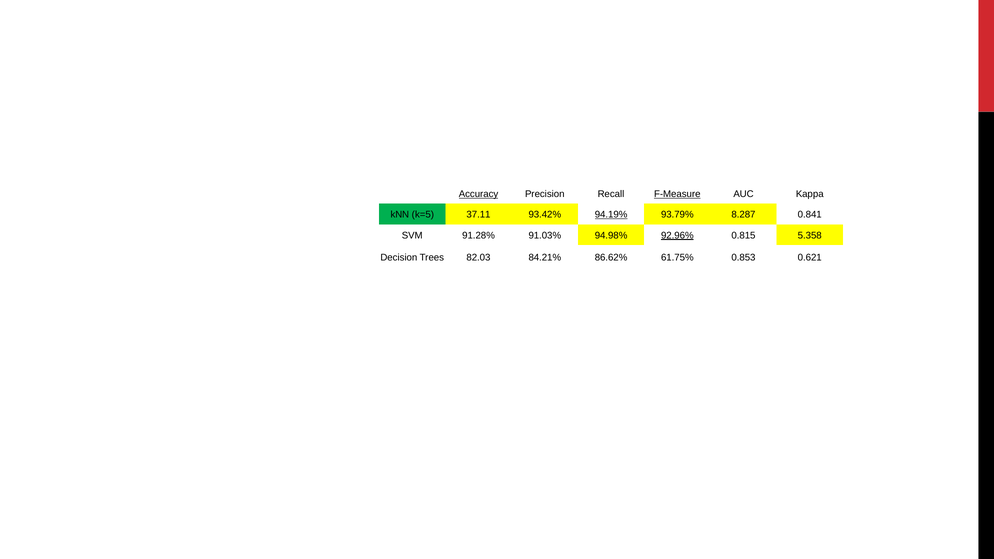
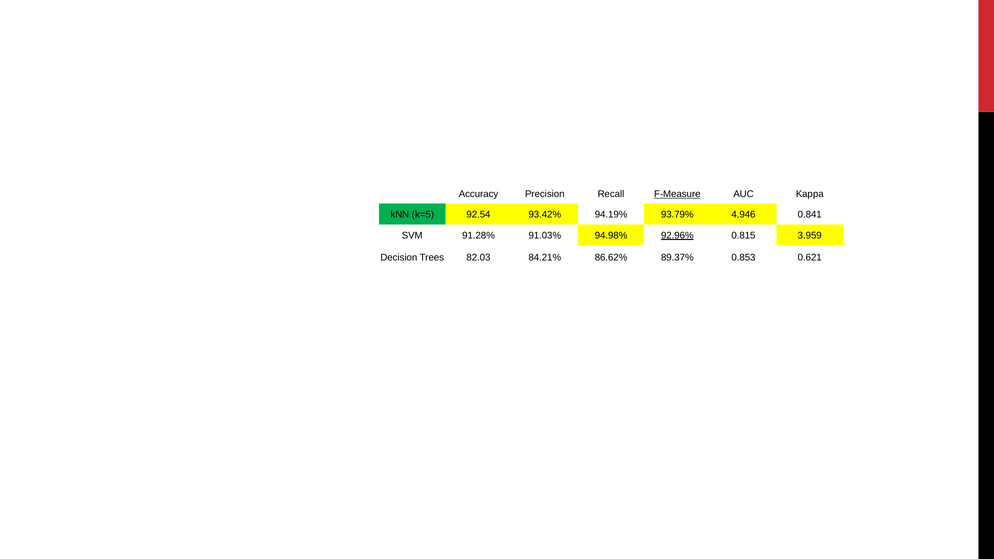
Accuracy underline: present -> none
37.11: 37.11 -> 92.54
94.19% underline: present -> none
8.287: 8.287 -> 4.946
5.358: 5.358 -> 3.959
61.75%: 61.75% -> 89.37%
